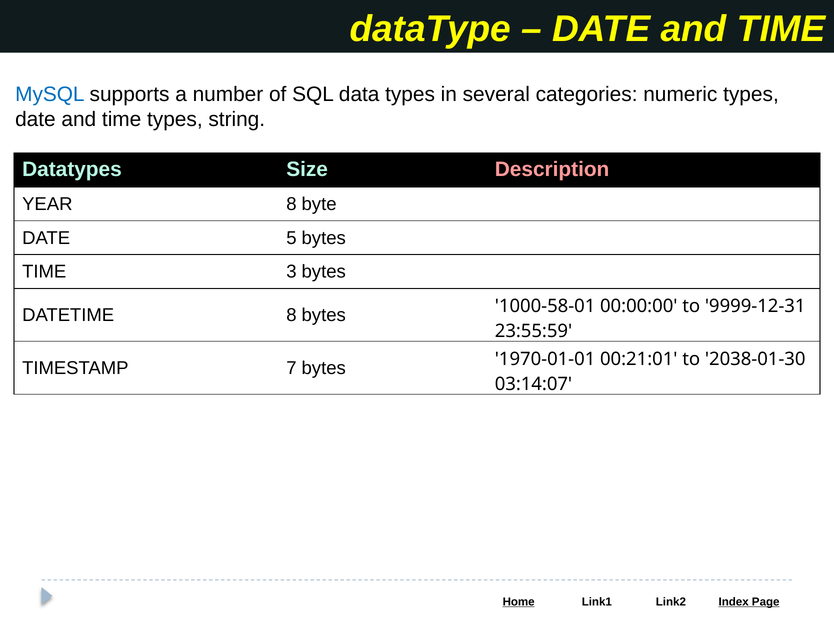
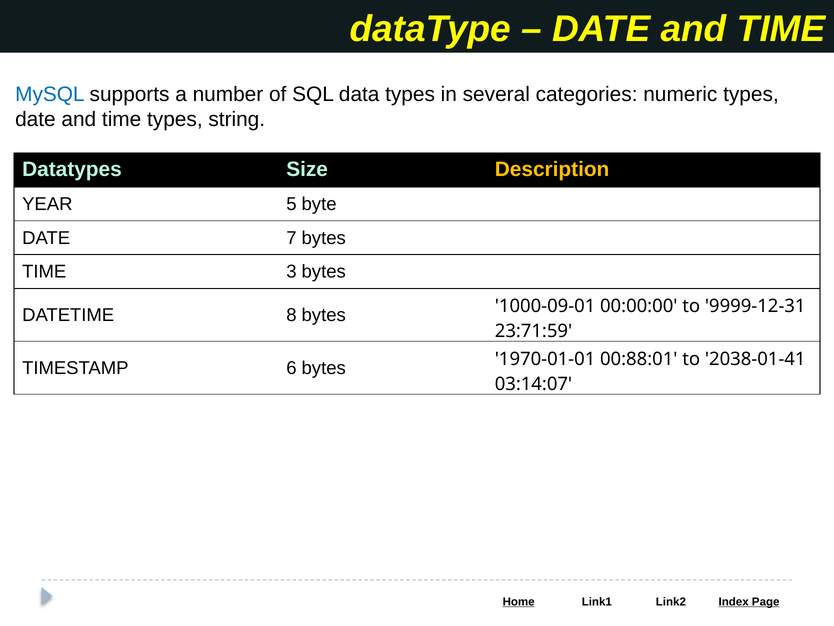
Description colour: pink -> yellow
YEAR 8: 8 -> 5
5: 5 -> 7
1000-58-01: 1000-58-01 -> 1000-09-01
23:55:59: 23:55:59 -> 23:71:59
7: 7 -> 6
00:21:01: 00:21:01 -> 00:88:01
2038-01-30: 2038-01-30 -> 2038-01-41
